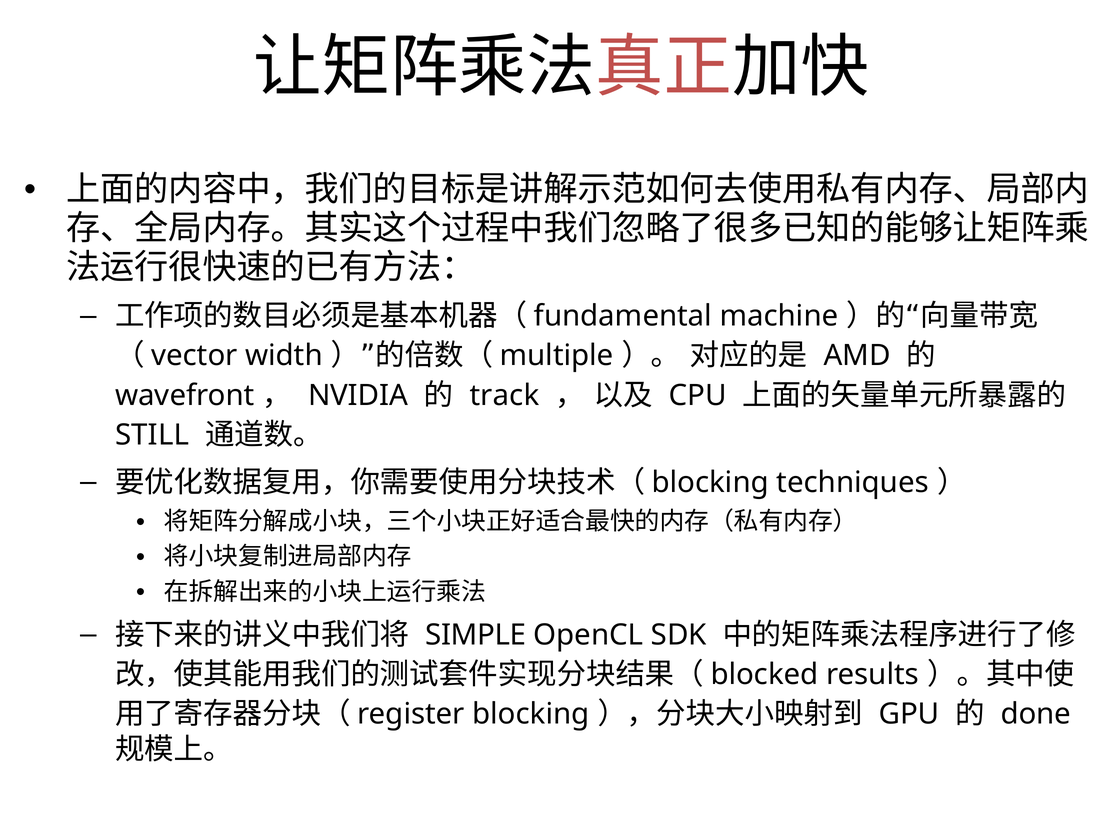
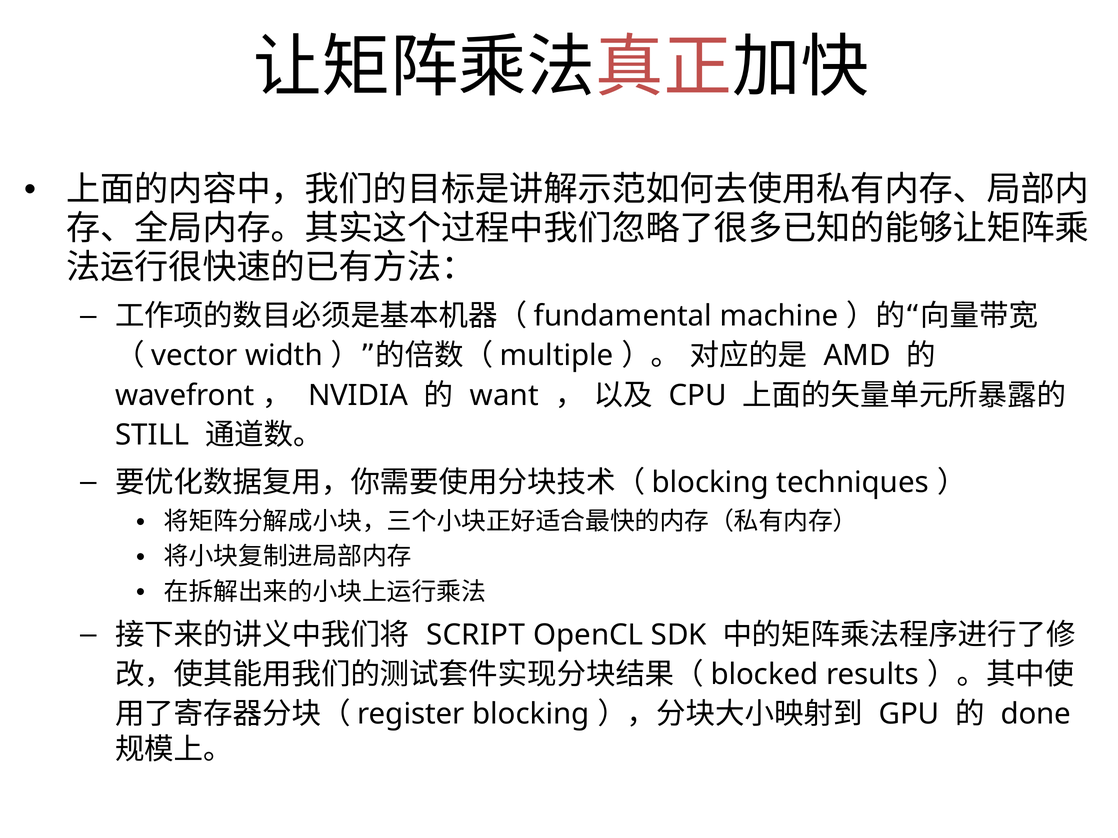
track: track -> want
SIMPLE: SIMPLE -> SCRIPT
